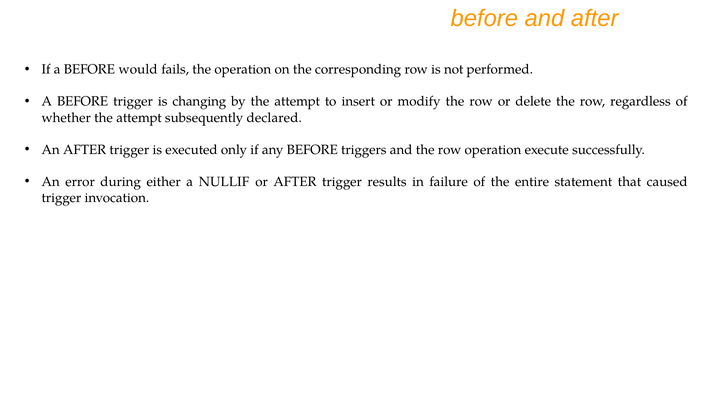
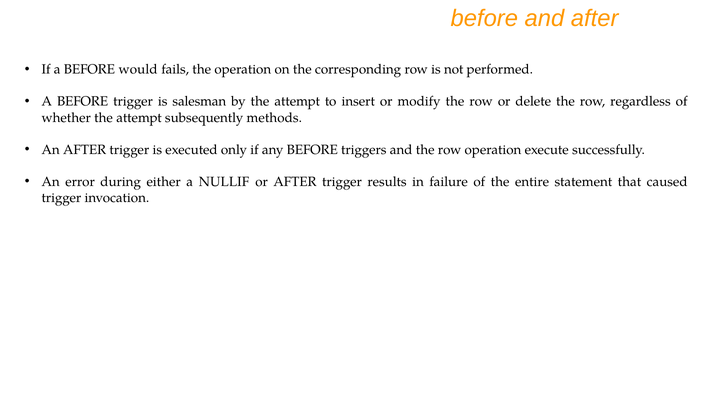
changing: changing -> salesman
declared: declared -> methods
